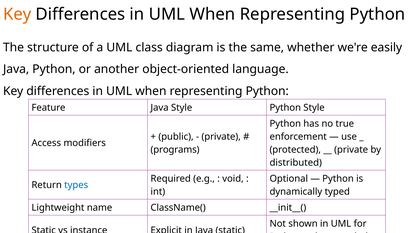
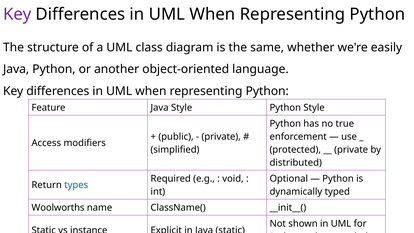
Key at (17, 14) colour: orange -> purple
programs: programs -> simplified
Lightweight: Lightweight -> Woolworths
